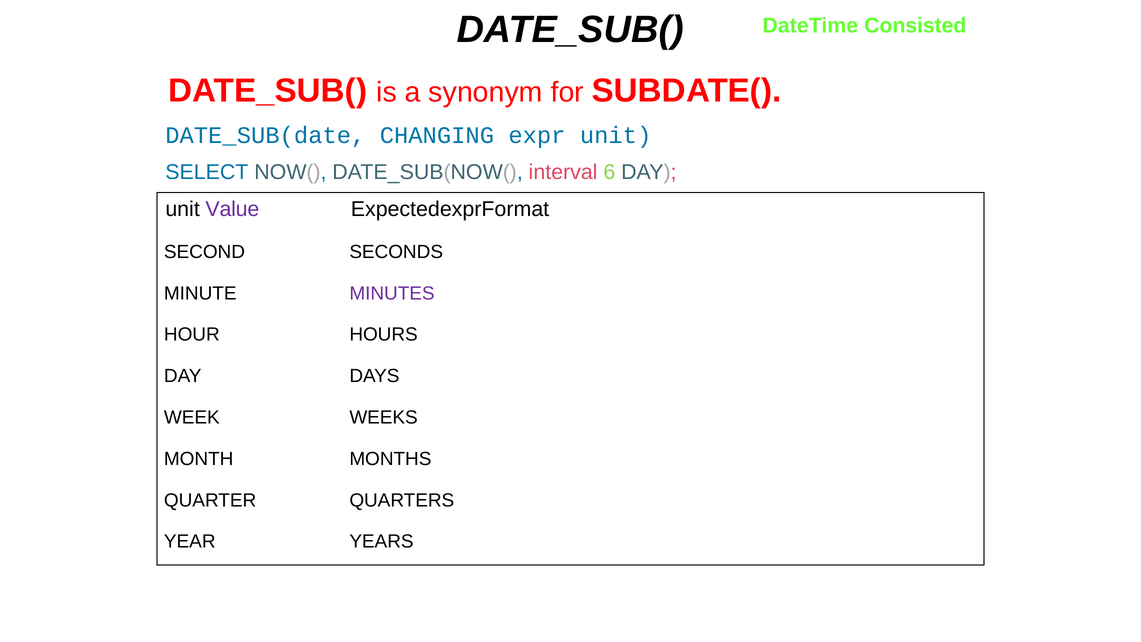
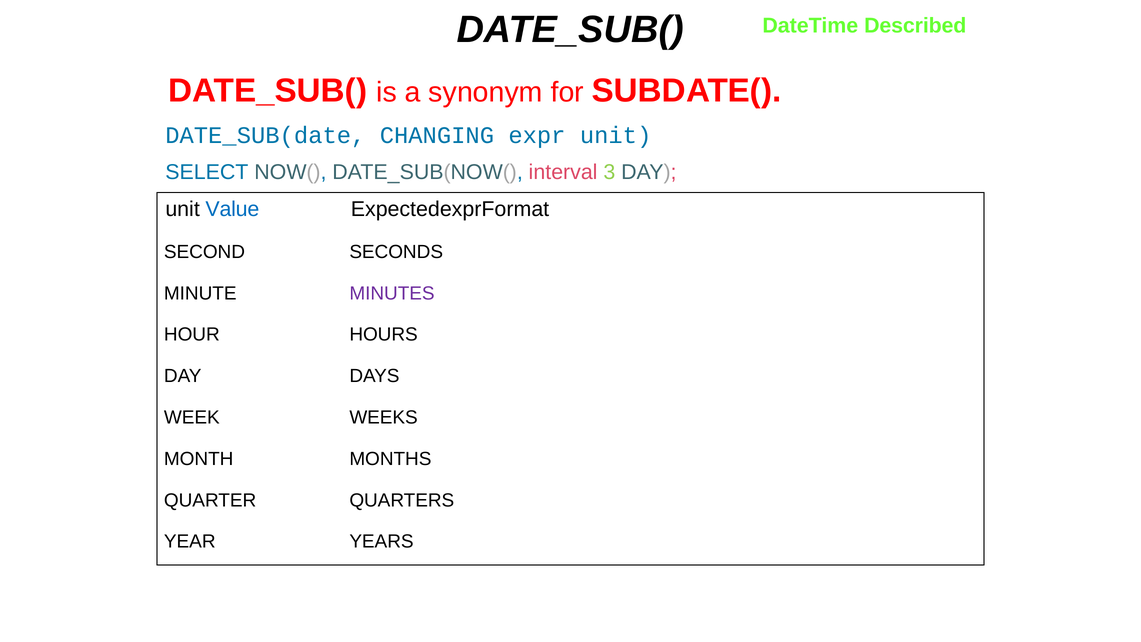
Consisted: Consisted -> Described
6: 6 -> 3
Value colour: purple -> blue
